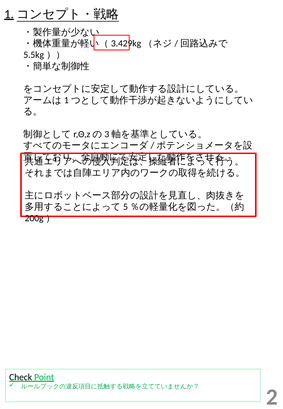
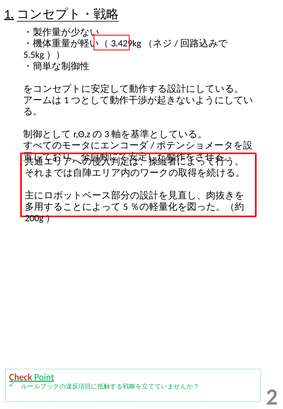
Check colour: black -> red
